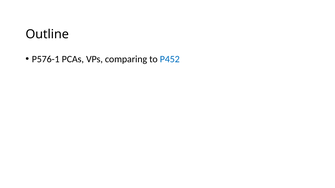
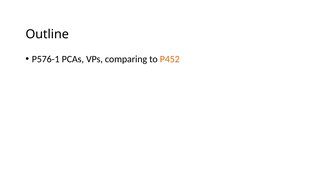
P452 colour: blue -> orange
